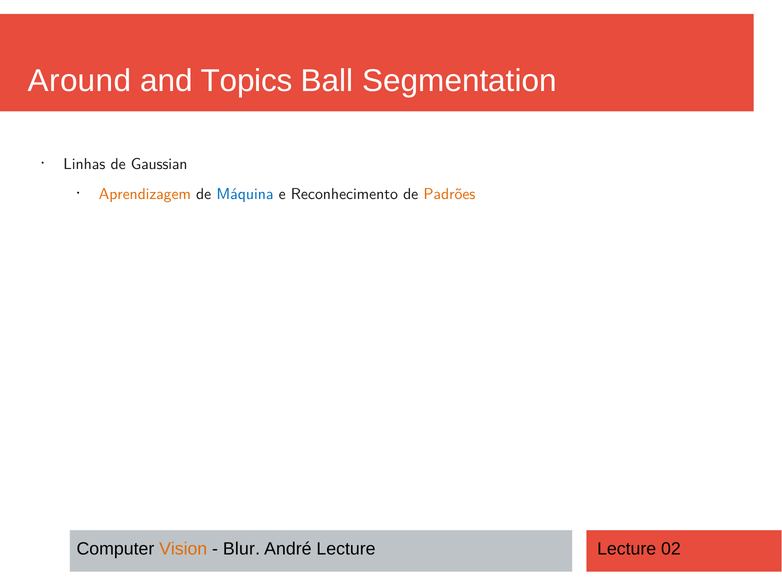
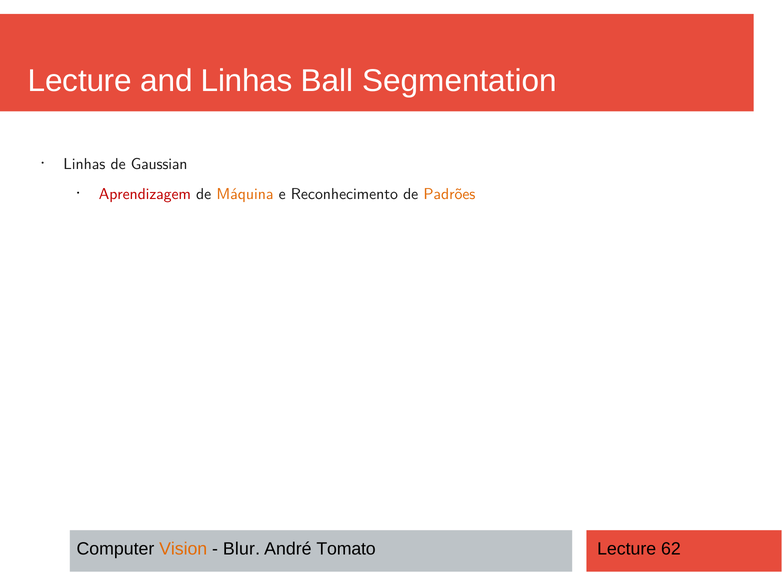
Around at (79, 81): Around -> Lecture
and Topics: Topics -> Linhas
Aprendizagem colour: orange -> red
Máquina colour: blue -> orange
André Lecture: Lecture -> Tomato
02: 02 -> 62
